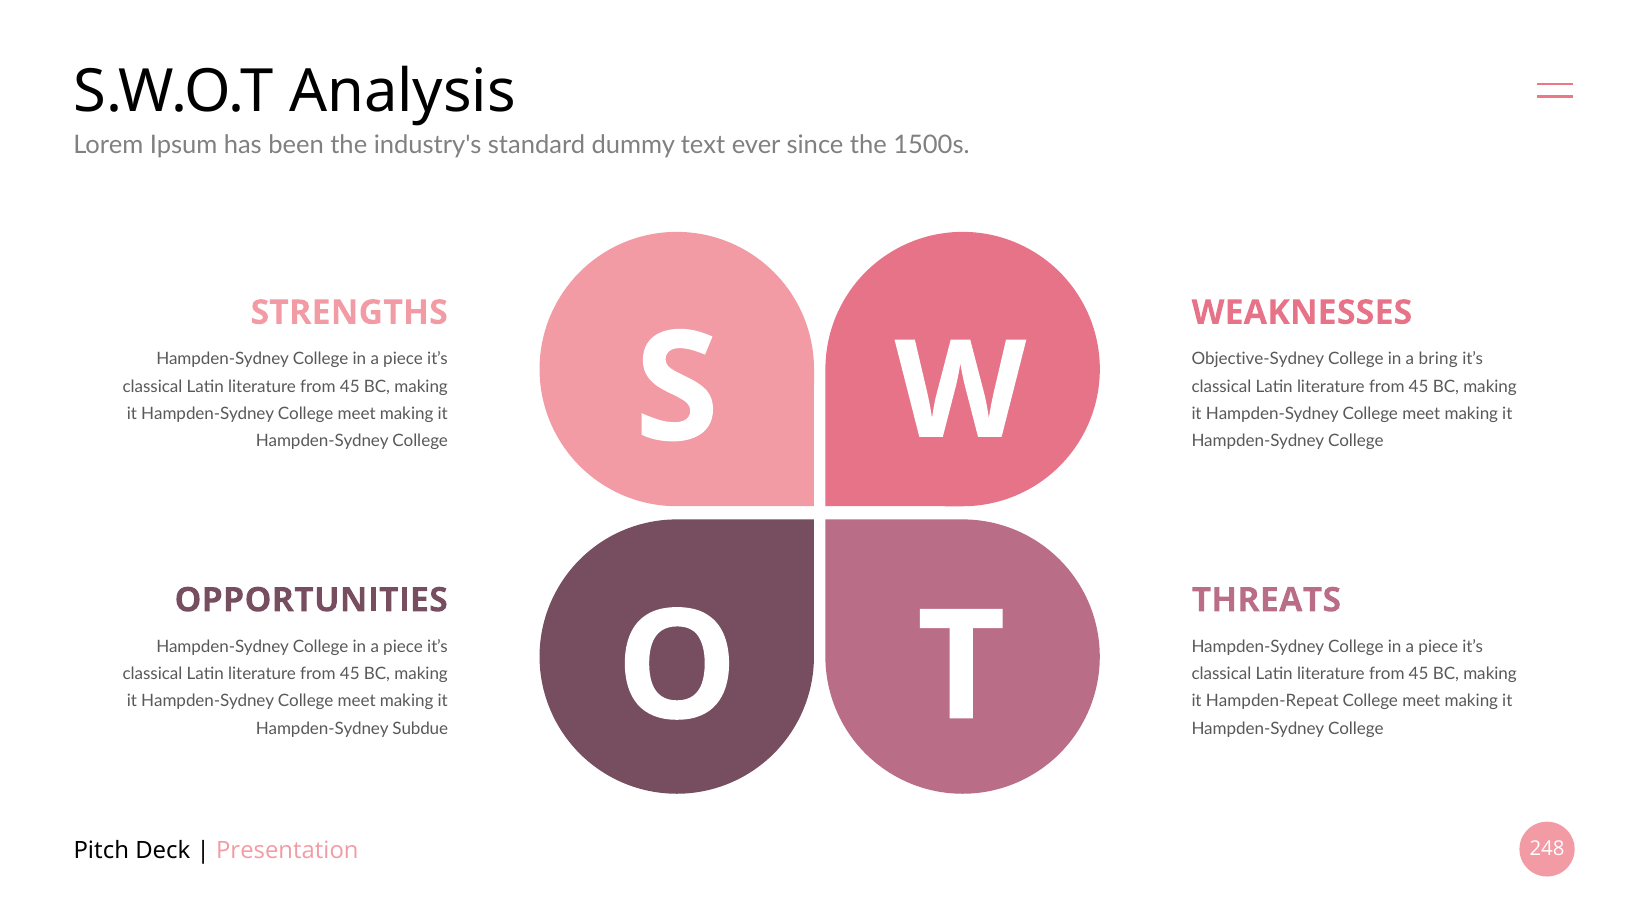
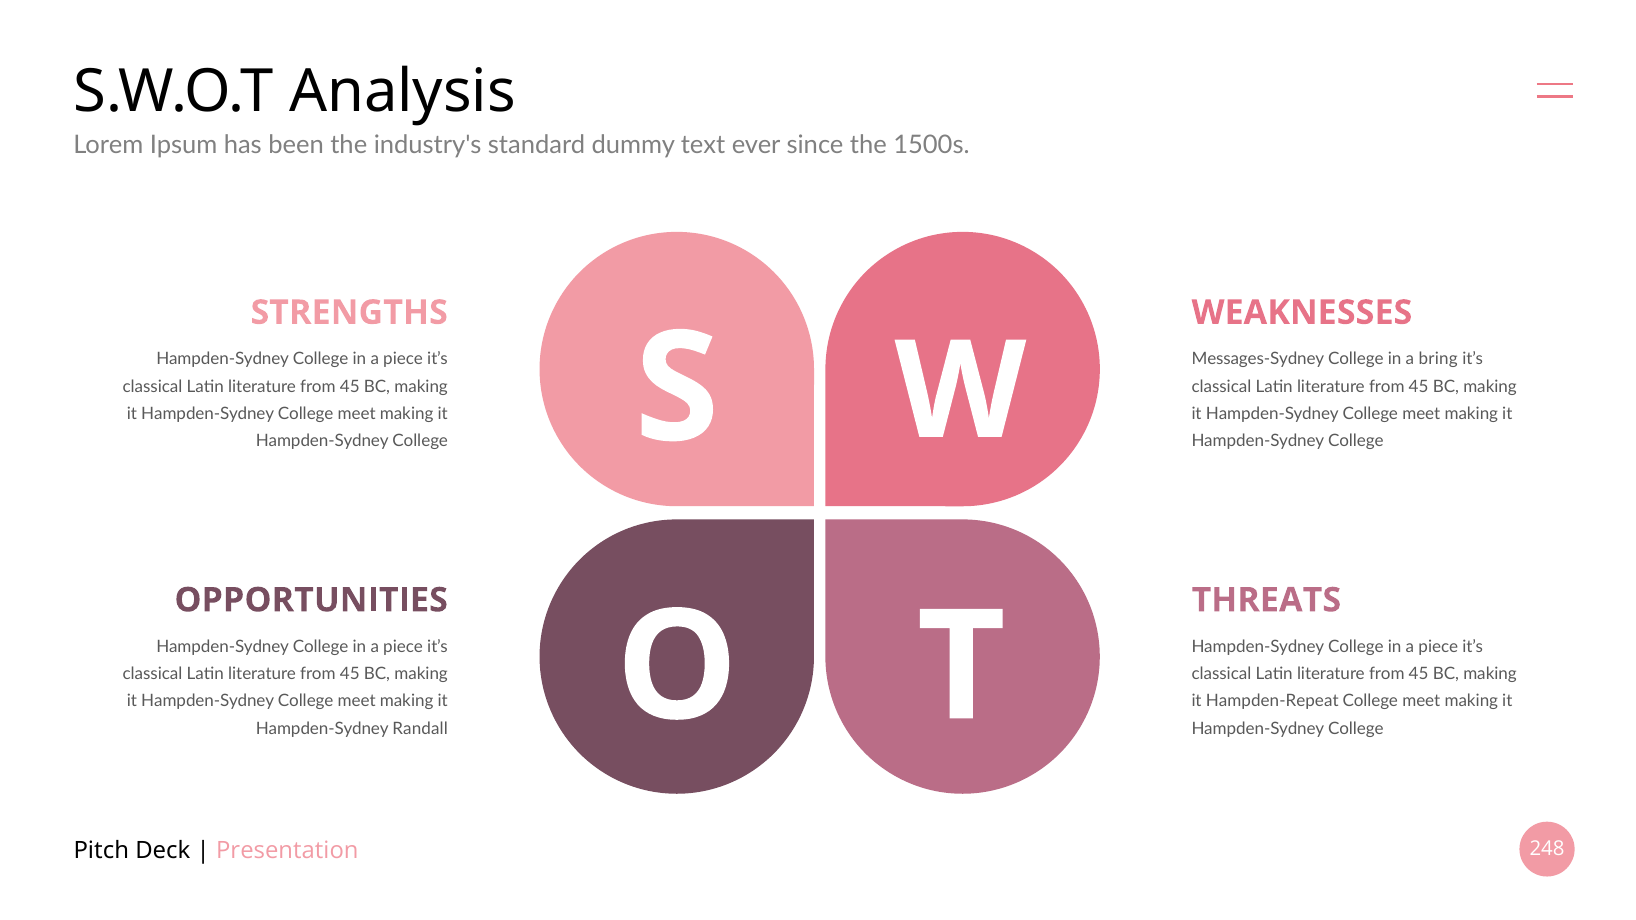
Objective-Sydney: Objective-Sydney -> Messages-Sydney
Subdue: Subdue -> Randall
